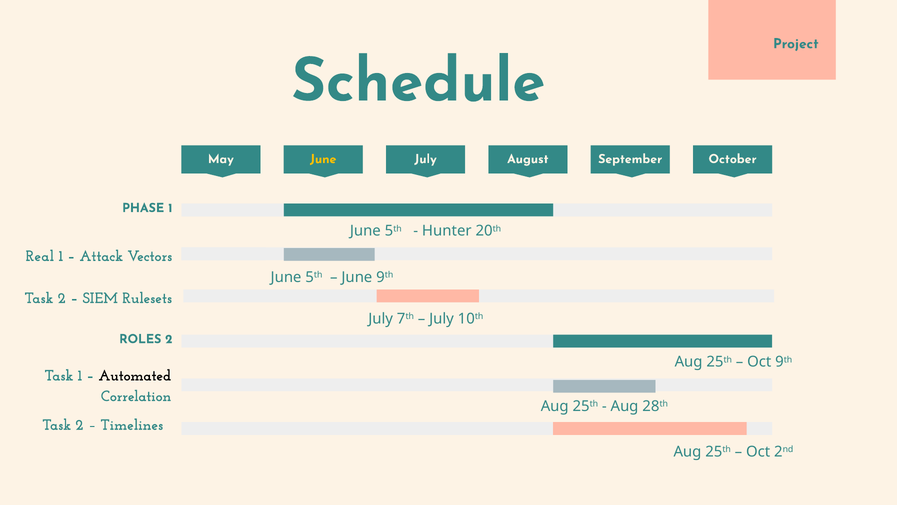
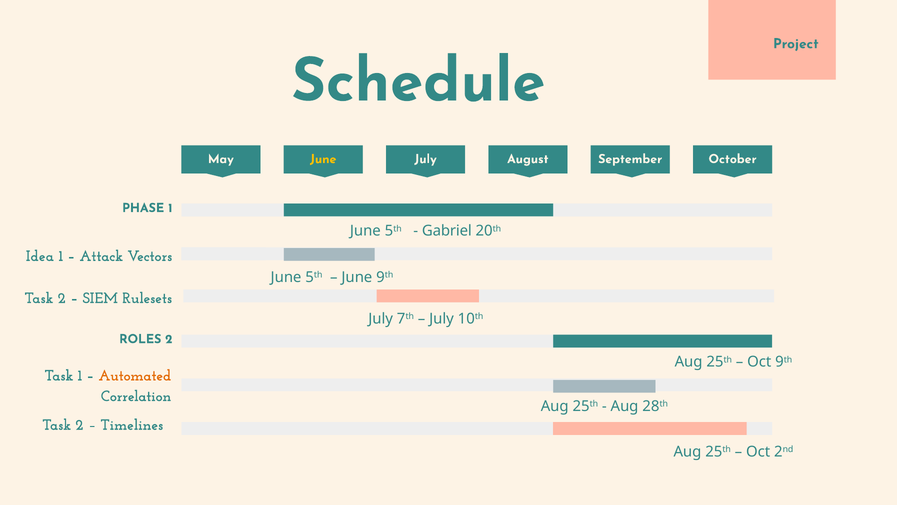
Hunter: Hunter -> Gabriel
Real: Real -> Idea
Automated colour: black -> orange
